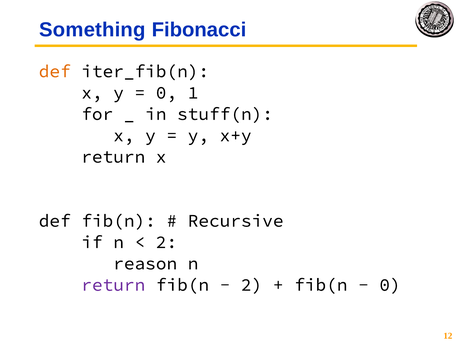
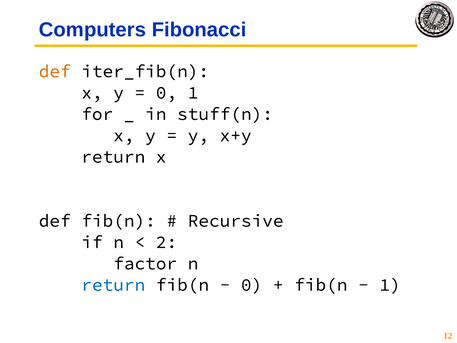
Something: Something -> Computers
reason: reason -> factor
return at (113, 285) colour: purple -> blue
2 at (252, 285): 2 -> 0
0 at (390, 285): 0 -> 1
